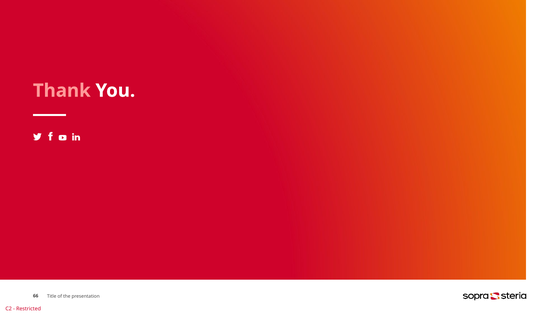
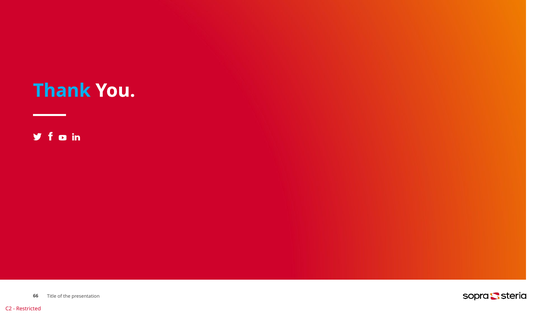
Thank colour: pink -> light blue
